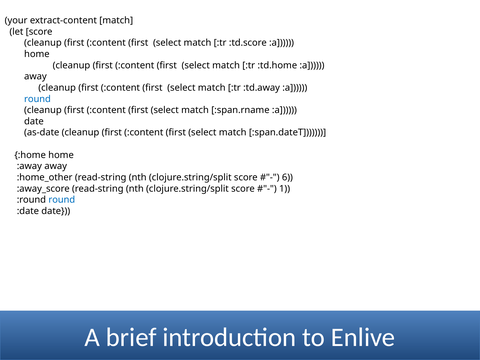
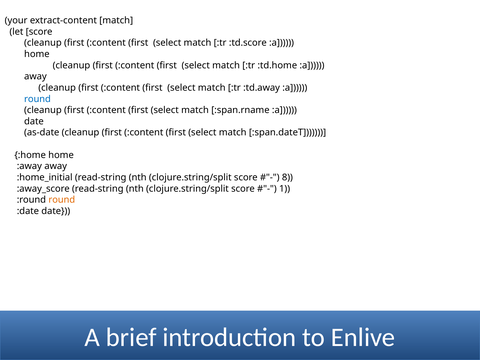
:home_other: :home_other -> :home_initial
6: 6 -> 8
round at (62, 200) colour: blue -> orange
